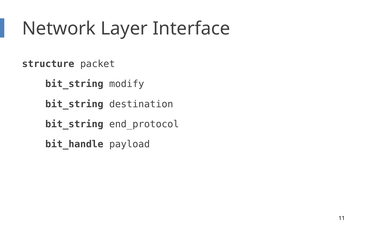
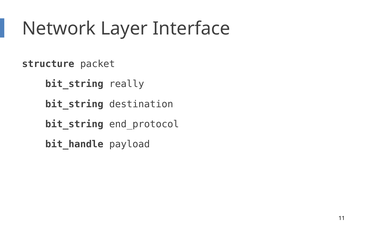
modify: modify -> really
